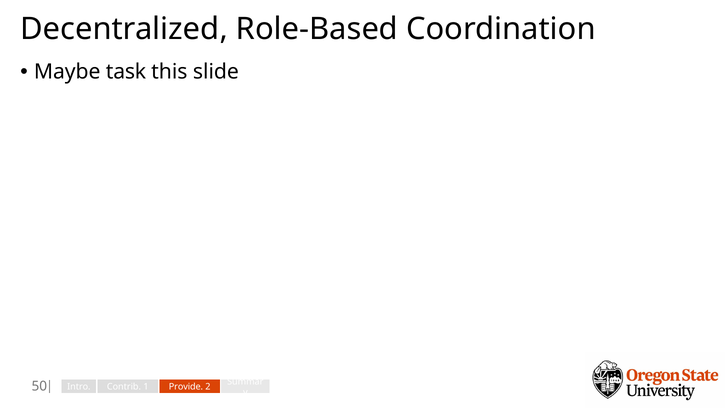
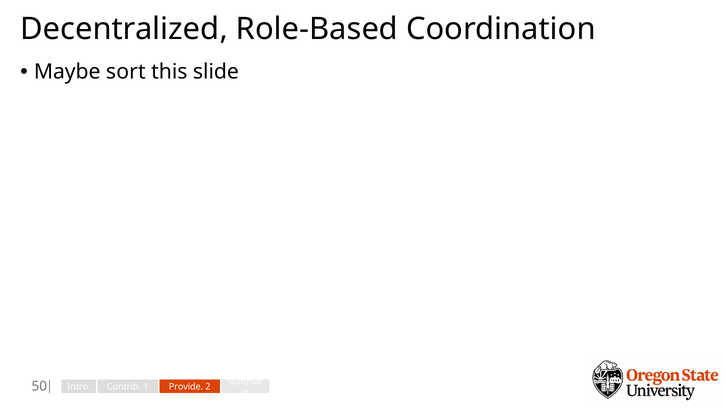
task: task -> sort
